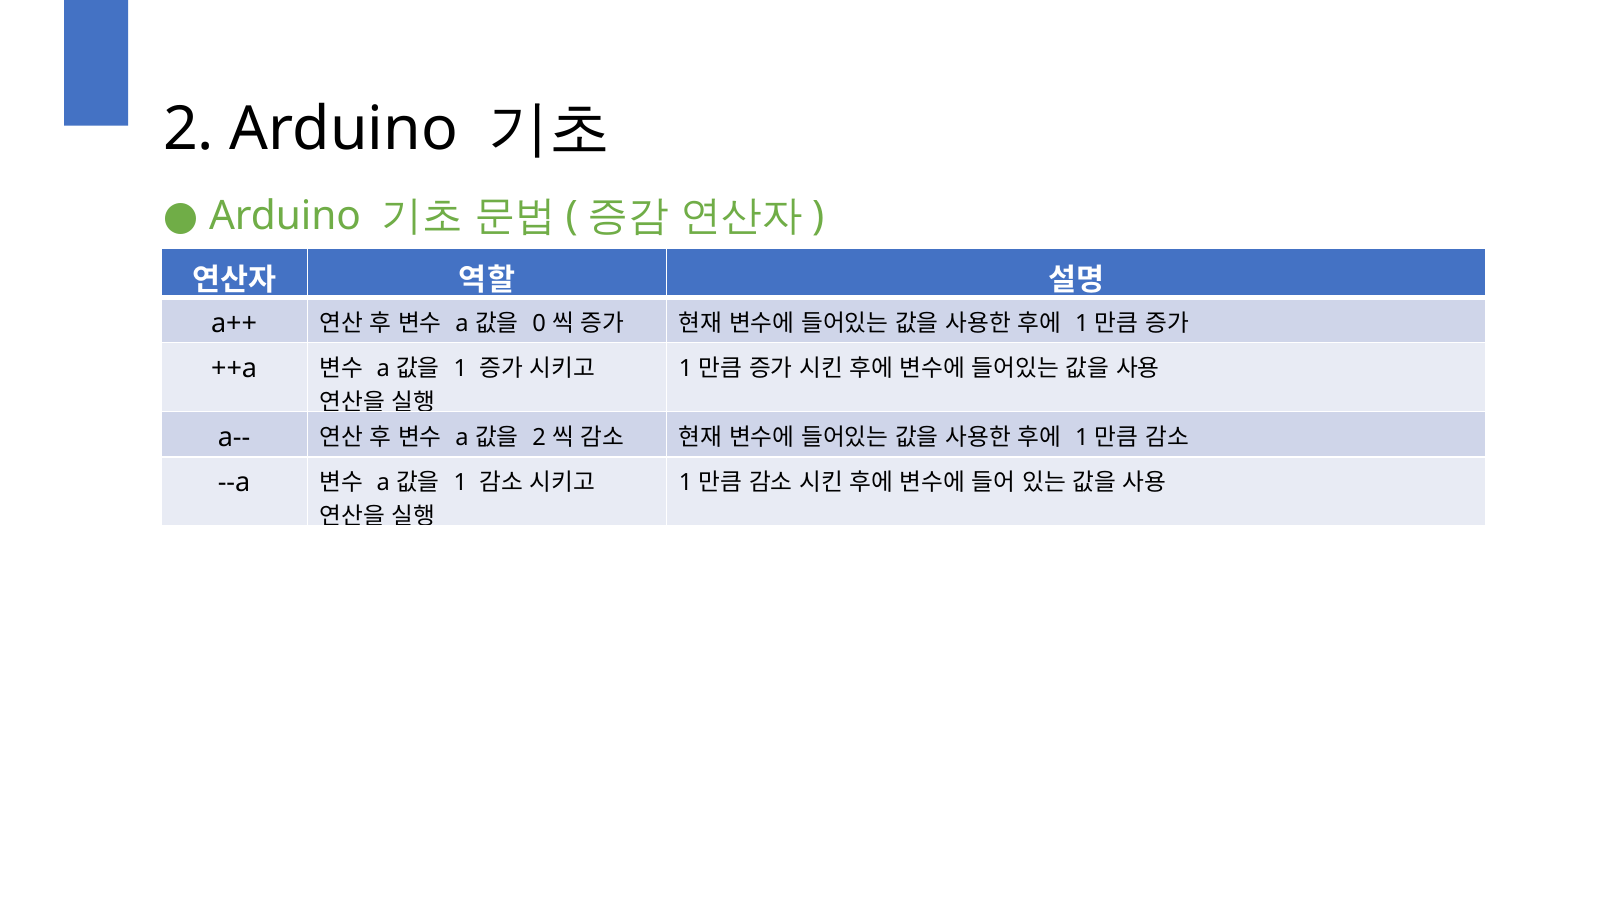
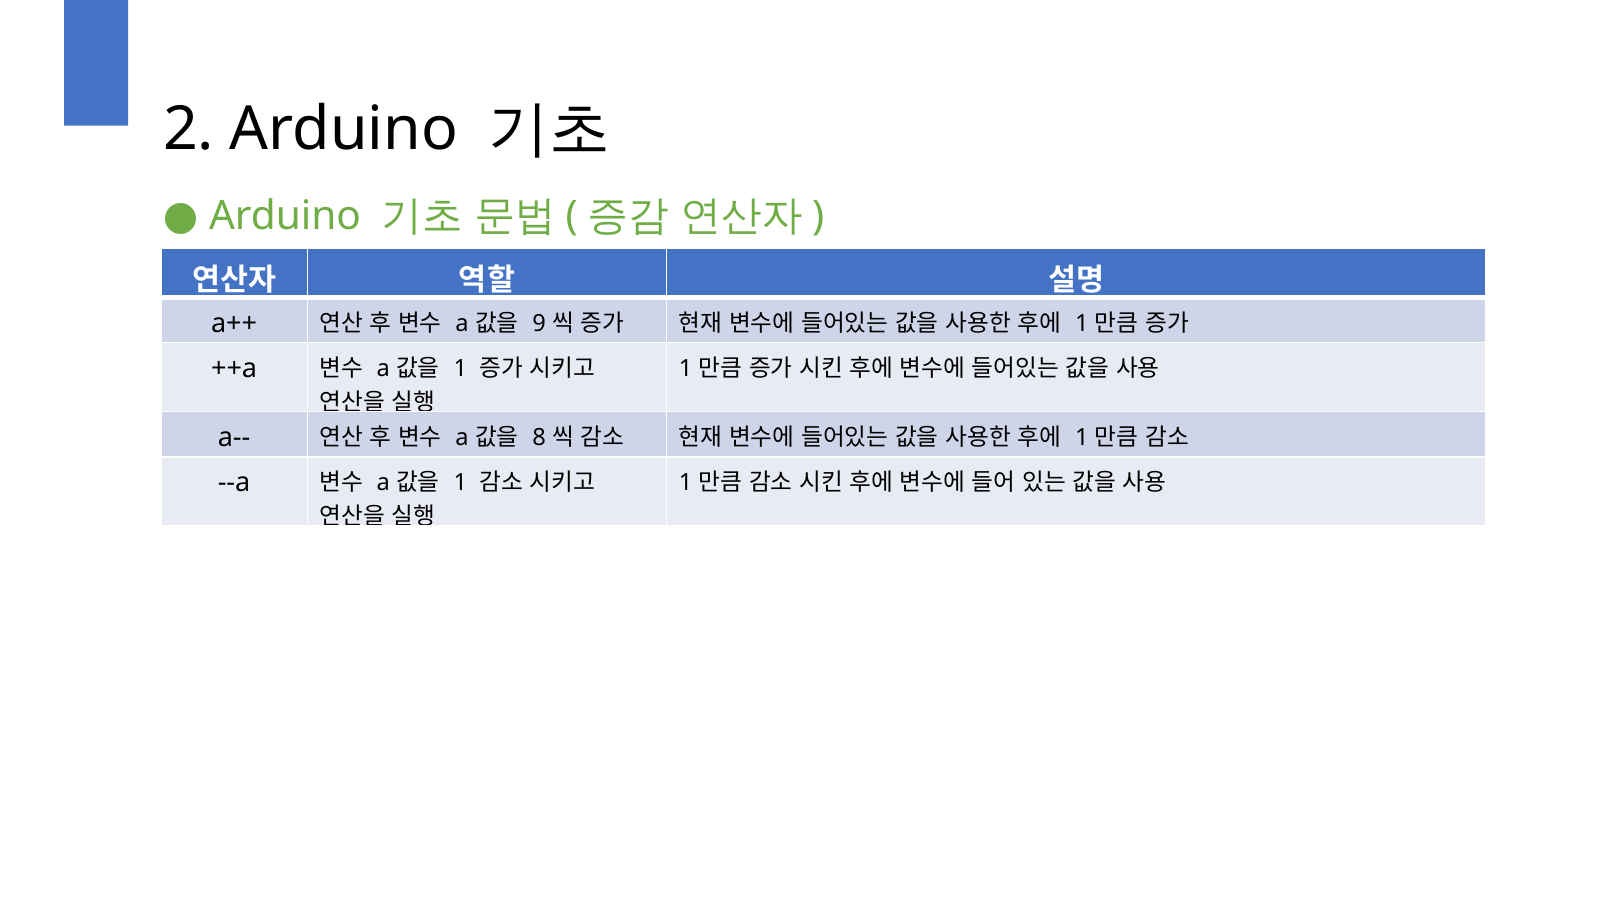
0: 0 -> 9
2 at (539, 438): 2 -> 8
